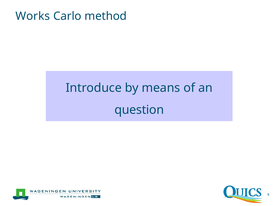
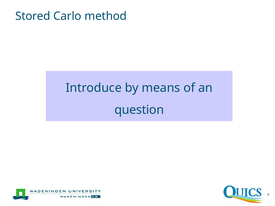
Works: Works -> Stored
